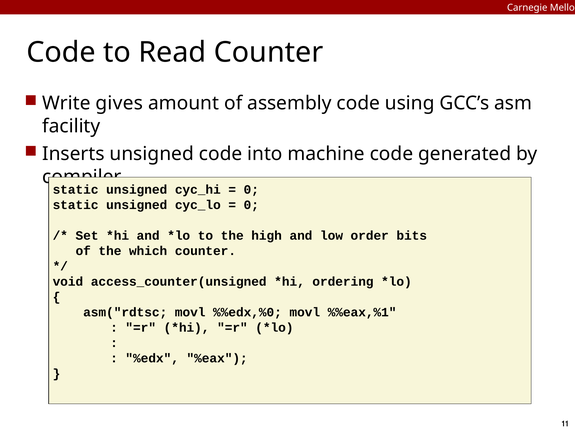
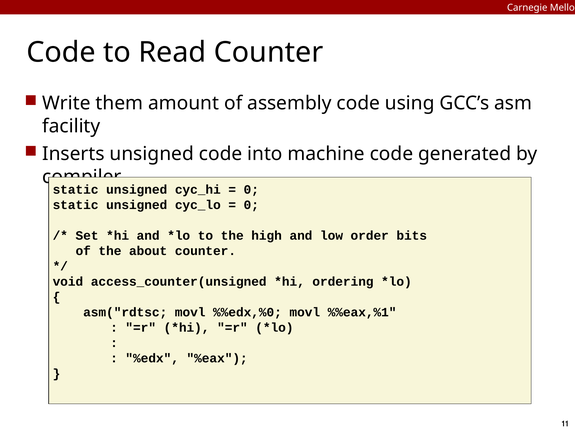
gives: gives -> them
which: which -> about
